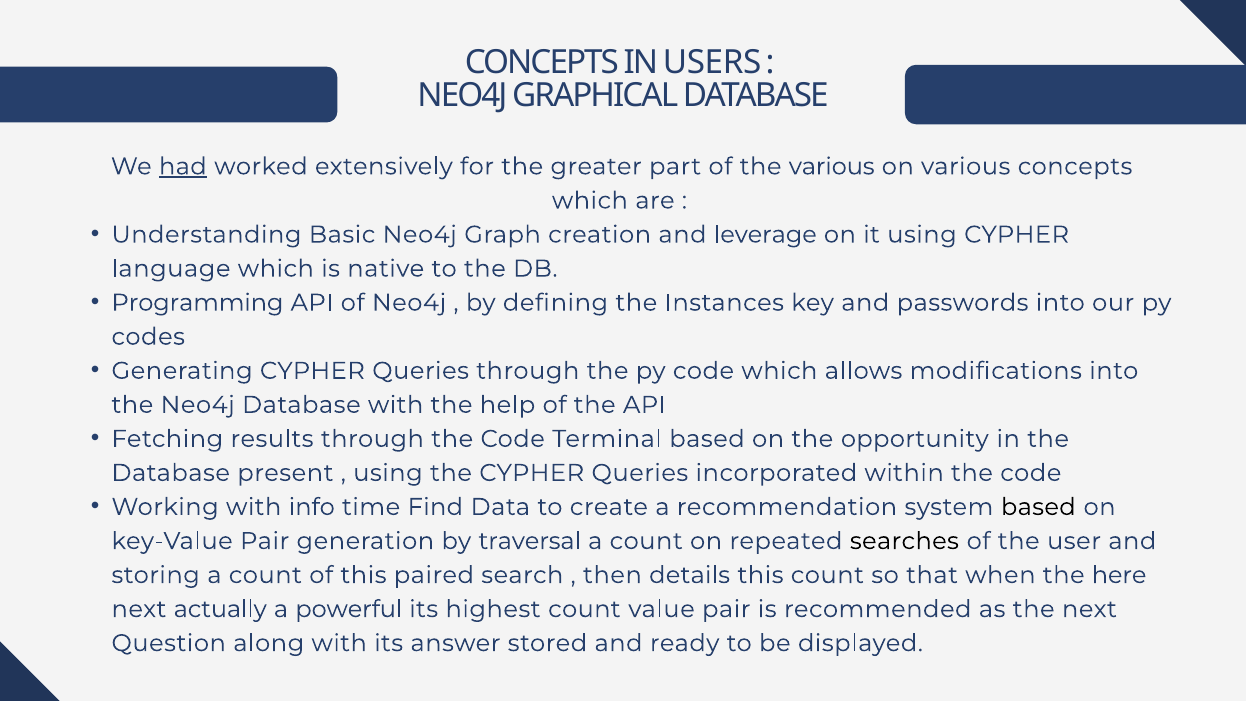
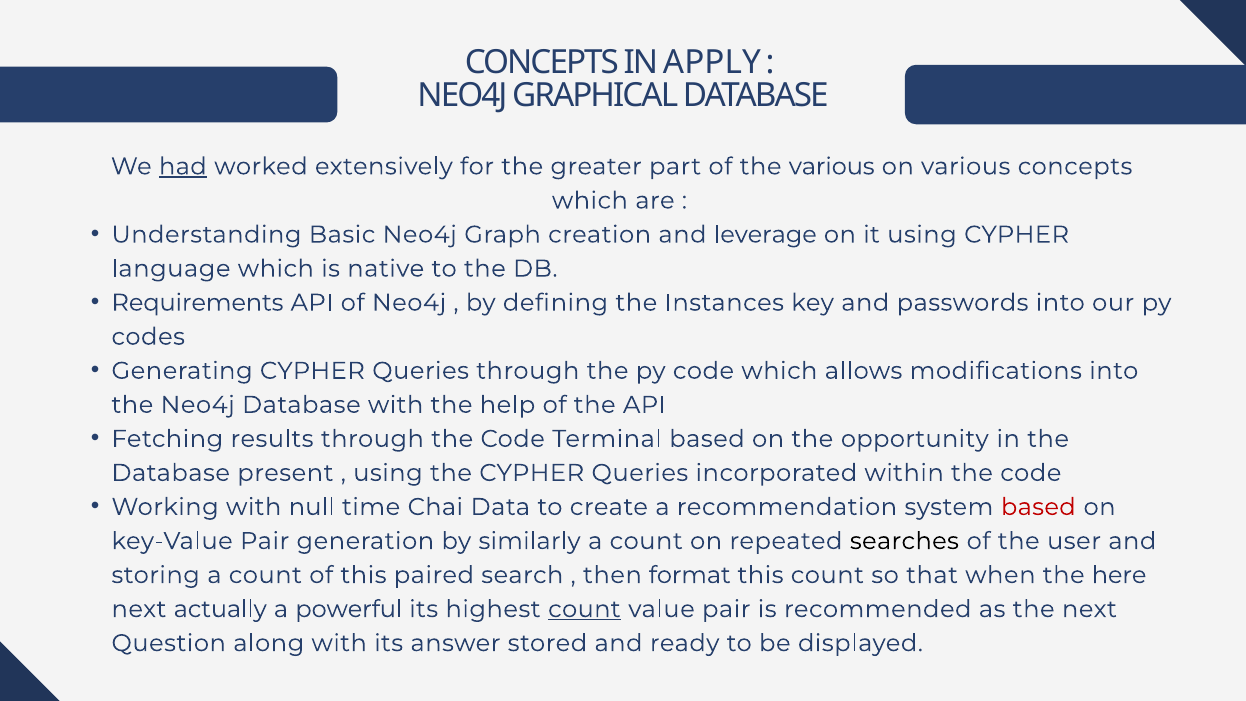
USERS: USERS -> APPLY
Programming: Programming -> Requirements
info: info -> null
Find: Find -> Chai
based at (1038, 507) colour: black -> red
traversal: traversal -> similarly
details: details -> format
count at (584, 609) underline: none -> present
